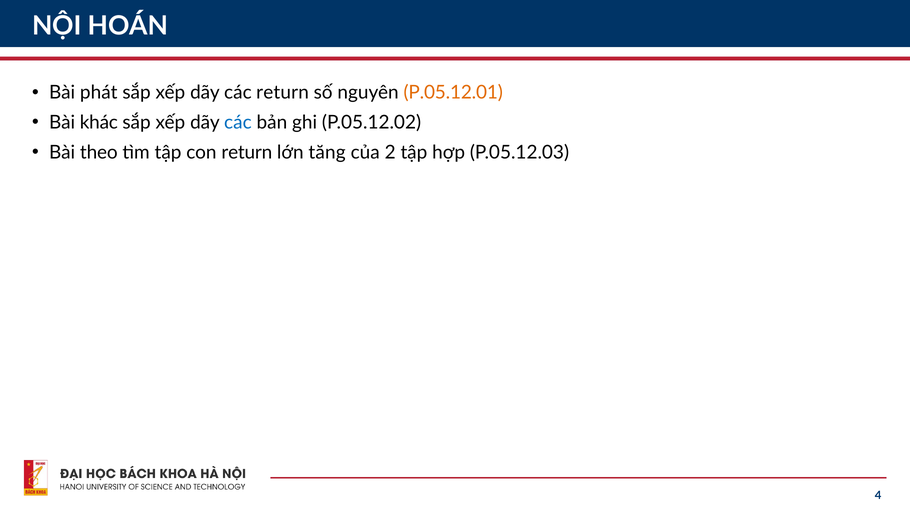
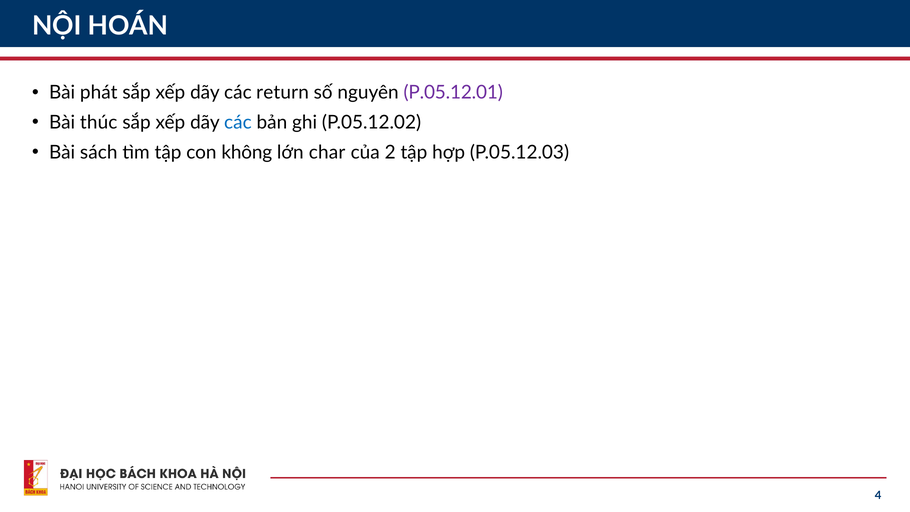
P.05.12.01 colour: orange -> purple
khác: khác -> thúc
theo: theo -> sách
con return: return -> không
tăng: tăng -> char
